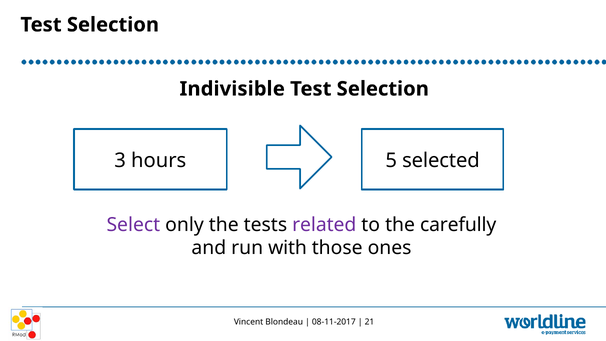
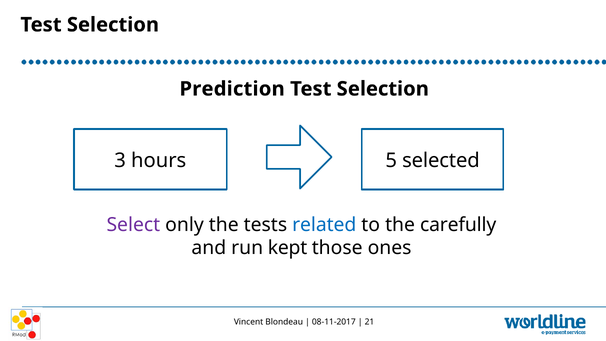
Indivisible: Indivisible -> Prediction
related colour: purple -> blue
with: with -> kept
